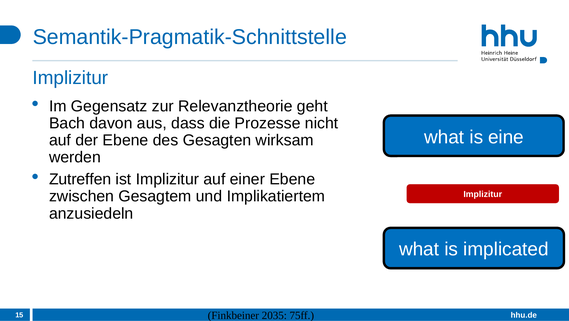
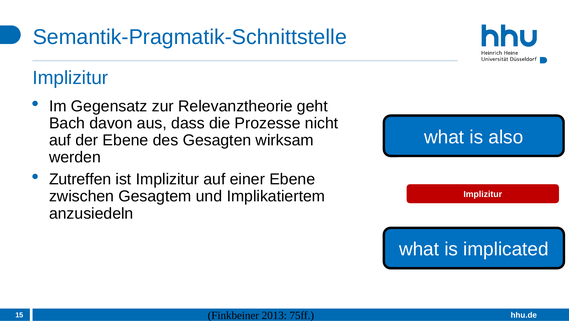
eine: eine -> also
2035: 2035 -> 2013
